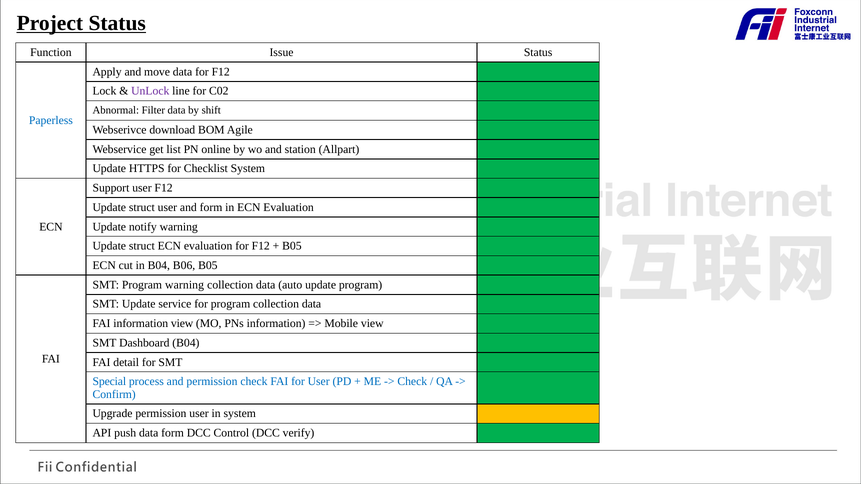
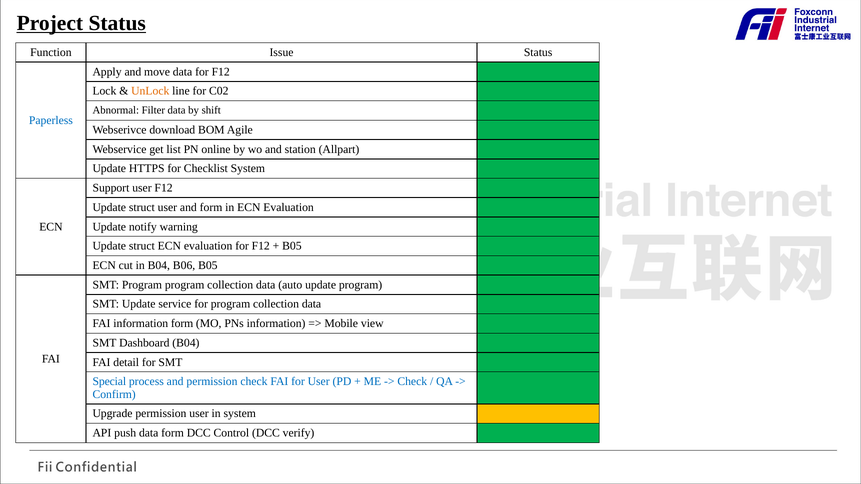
UnLock colour: purple -> orange
Program warning: warning -> program
information view: view -> form
